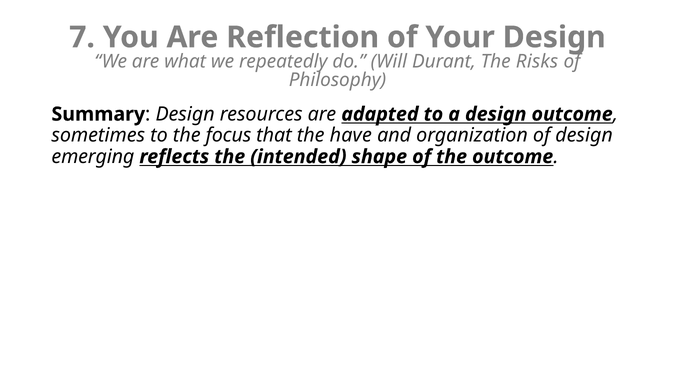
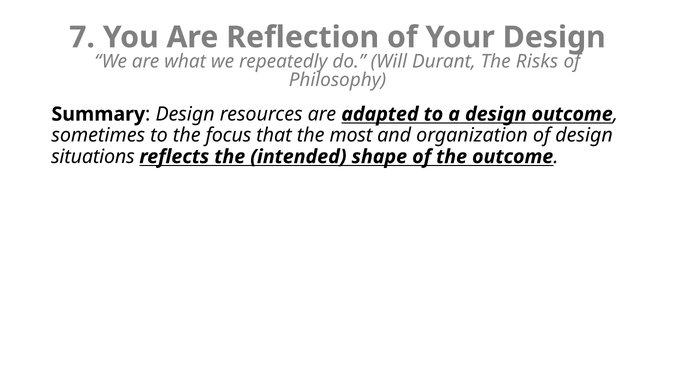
have: have -> most
emerging: emerging -> situations
